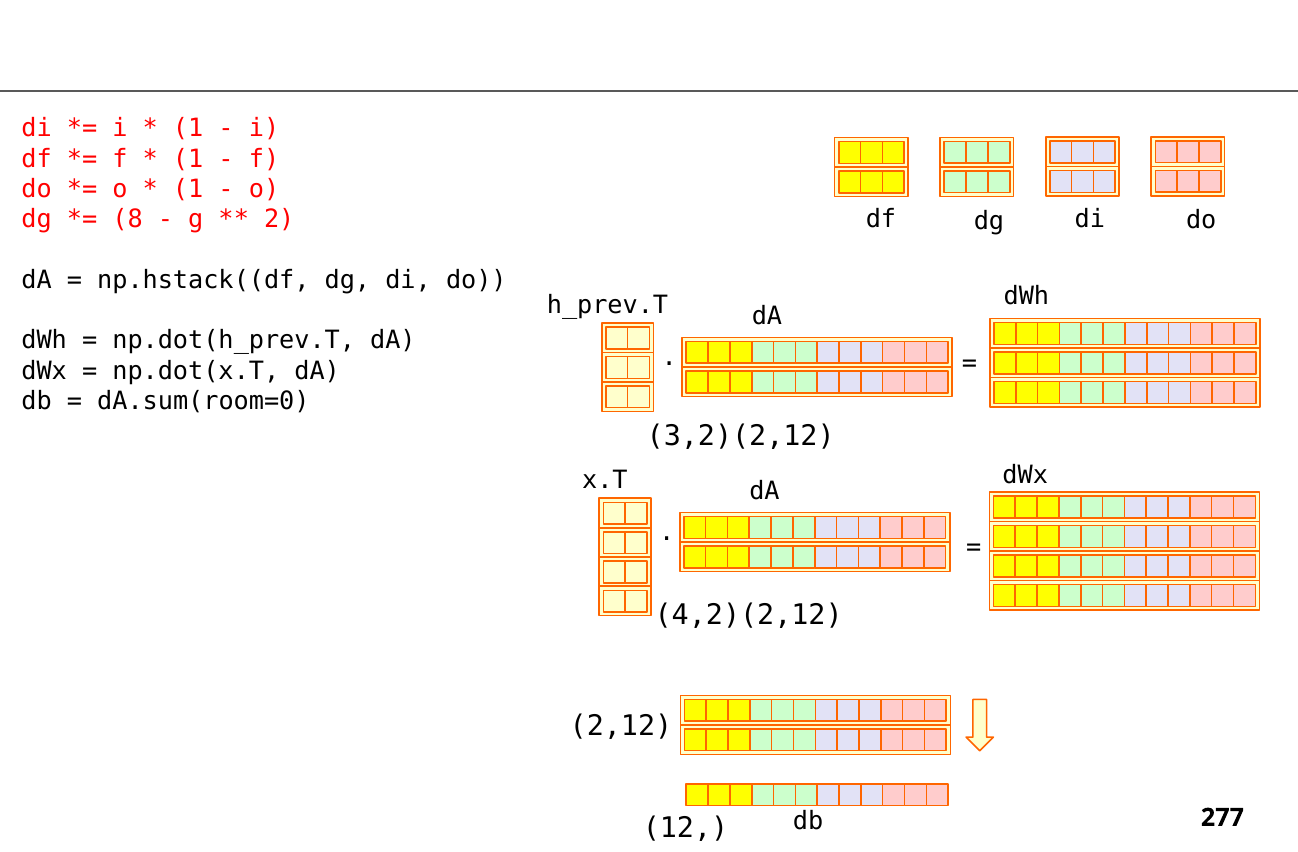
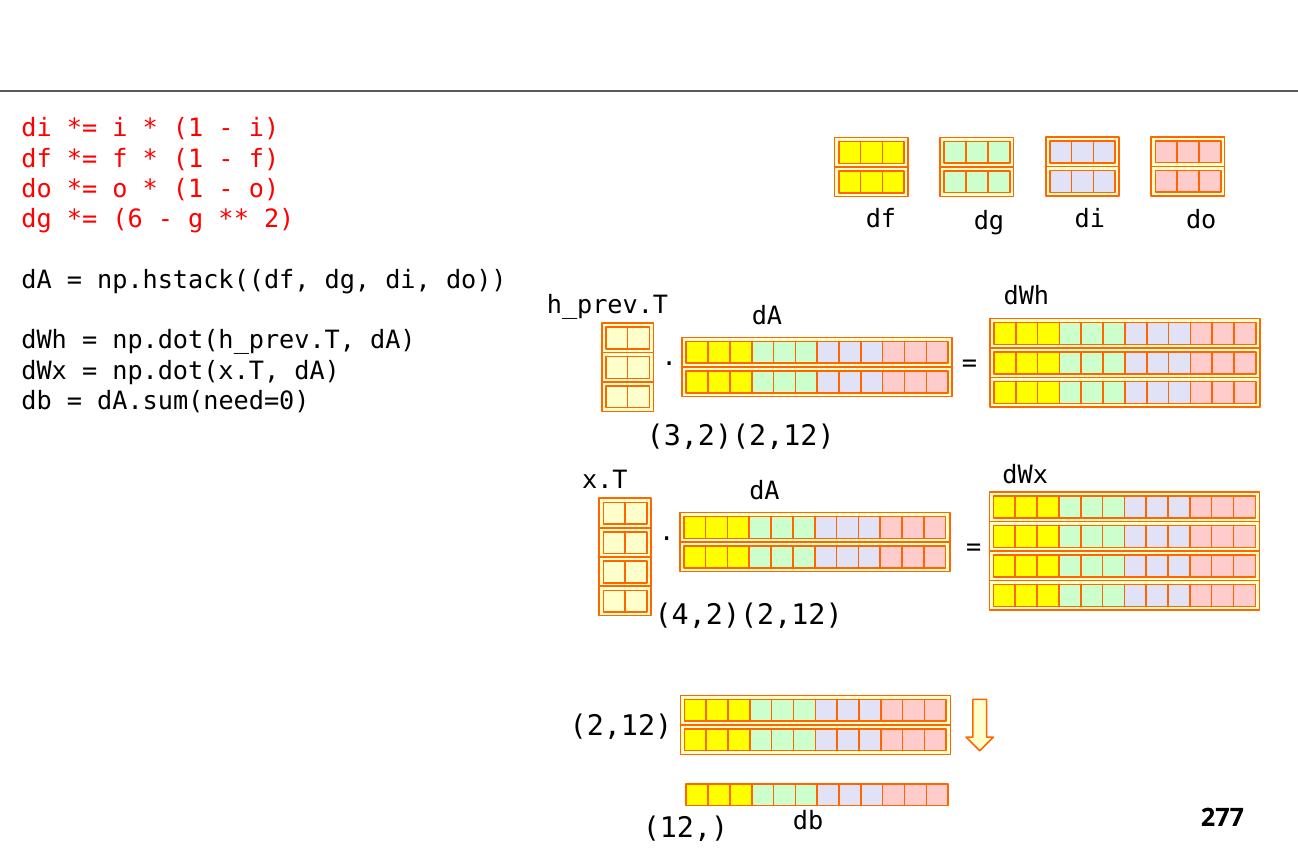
8: 8 -> 6
dA.sum(room=0: dA.sum(room=0 -> dA.sum(need=0
